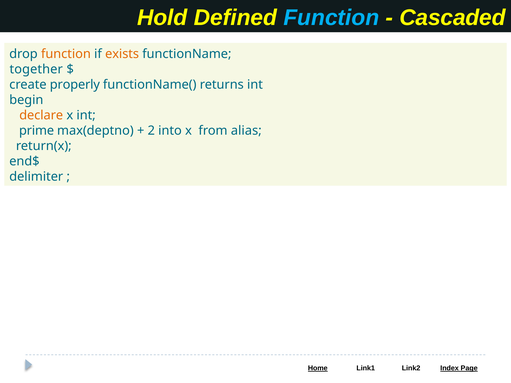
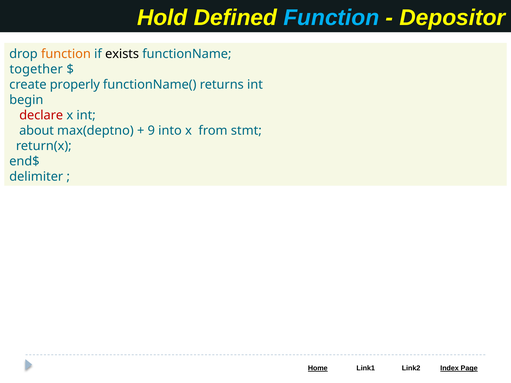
Cascaded: Cascaded -> Depositor
exists colour: orange -> black
declare colour: orange -> red
prime: prime -> about
2: 2 -> 9
alias: alias -> stmt
